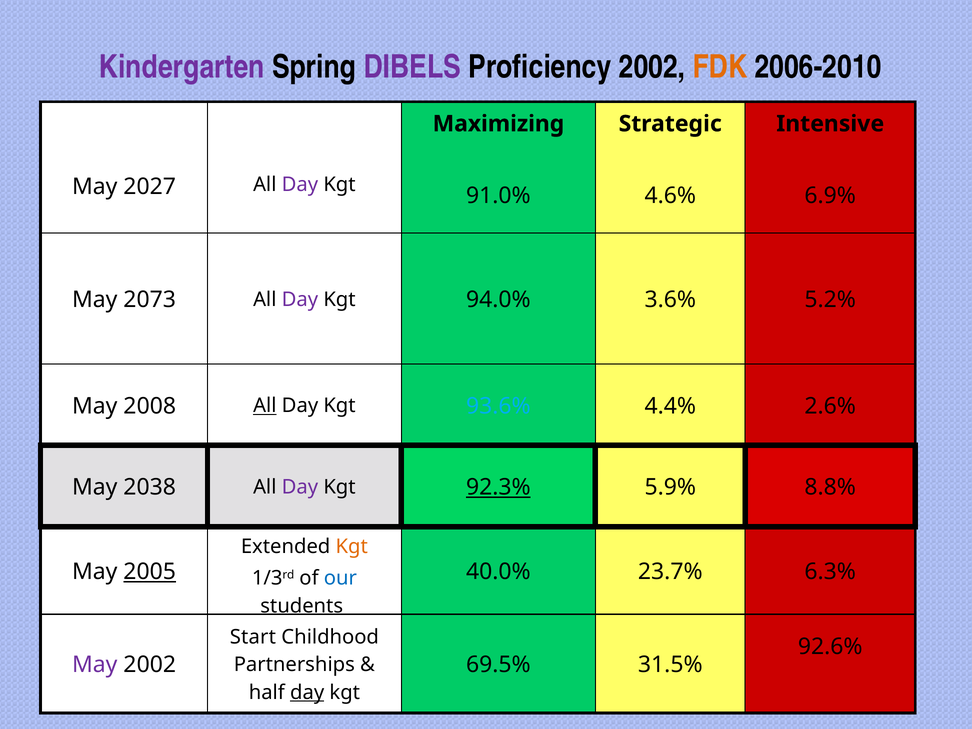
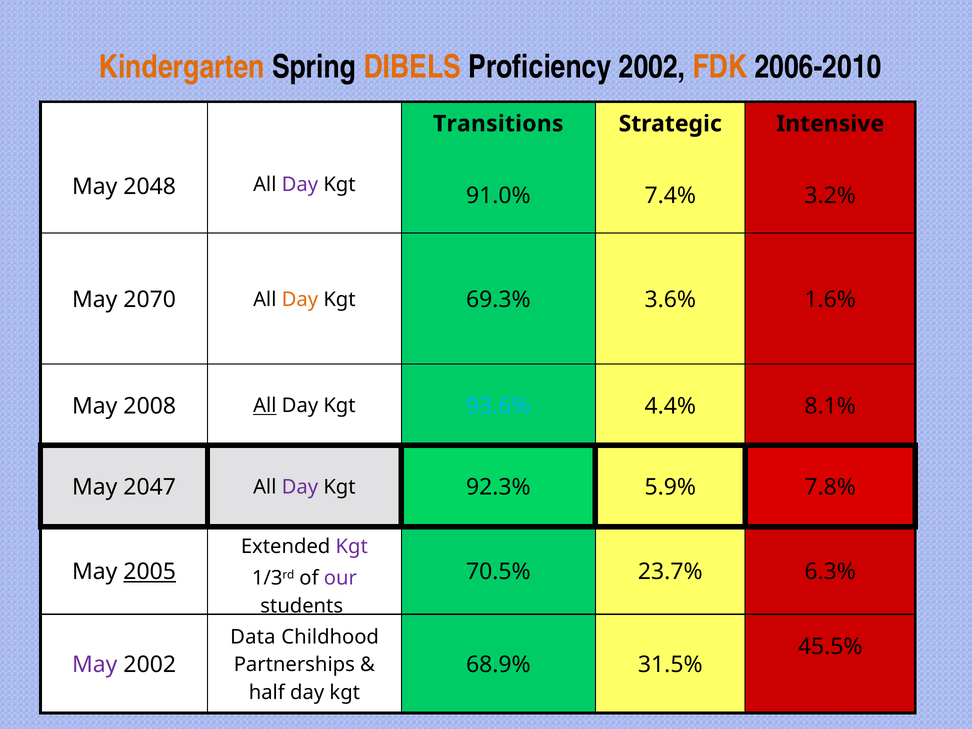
Kindergarten colour: purple -> orange
DIBELS colour: purple -> orange
Maximizing: Maximizing -> Transitions
2027: 2027 -> 2048
4.6%: 4.6% -> 7.4%
6.9%: 6.9% -> 3.2%
2073: 2073 -> 2070
Day at (300, 300) colour: purple -> orange
94.0%: 94.0% -> 69.3%
5.2%: 5.2% -> 1.6%
2.6%: 2.6% -> 8.1%
2038: 2038 -> 2047
92.3% underline: present -> none
8.8%: 8.8% -> 7.8%
Kgt at (352, 547) colour: orange -> purple
40.0%: 40.0% -> 70.5%
our colour: blue -> purple
Start: Start -> Data
92.6%: 92.6% -> 45.5%
69.5%: 69.5% -> 68.9%
day at (307, 692) underline: present -> none
